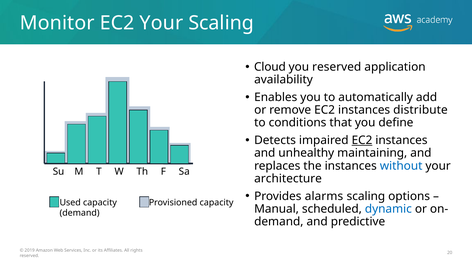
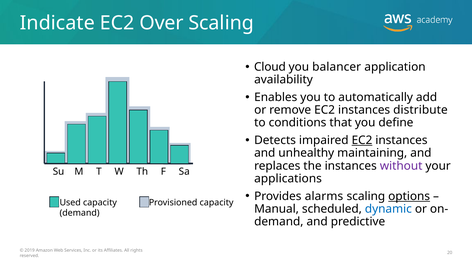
Monitor: Monitor -> Indicate
EC2 Your: Your -> Over
you reserved: reserved -> balancer
without colour: blue -> purple
architecture: architecture -> applications
options underline: none -> present
